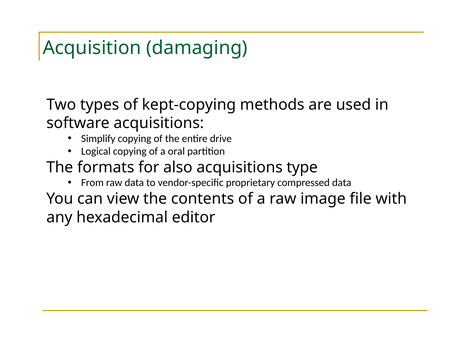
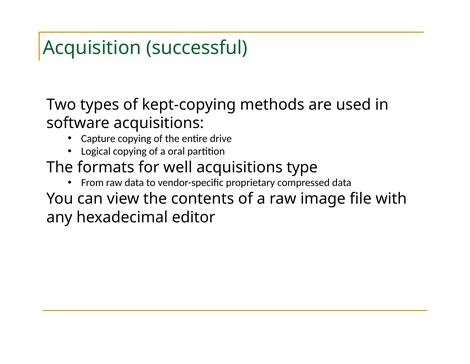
damaging: damaging -> successful
Simplify: Simplify -> Capture
also: also -> well
